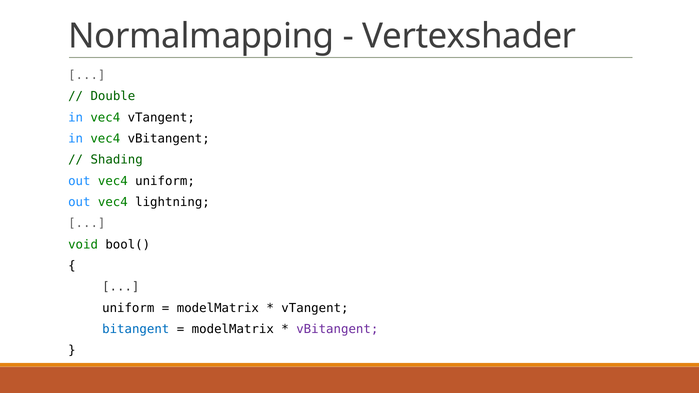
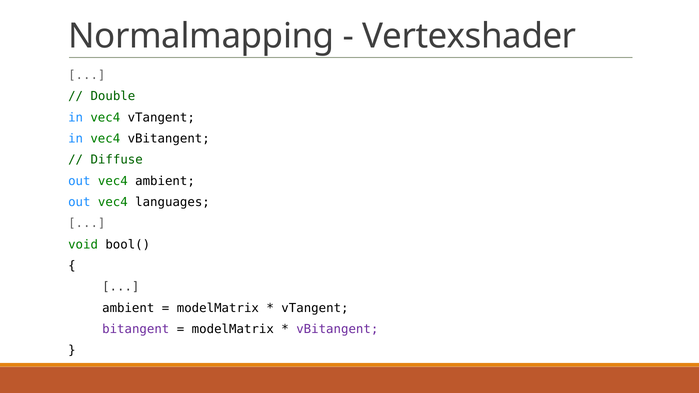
Shading: Shading -> Diffuse
vec4 uniform: uniform -> ambient
lightning: lightning -> languages
uniform at (128, 308): uniform -> ambient
bitangent colour: blue -> purple
